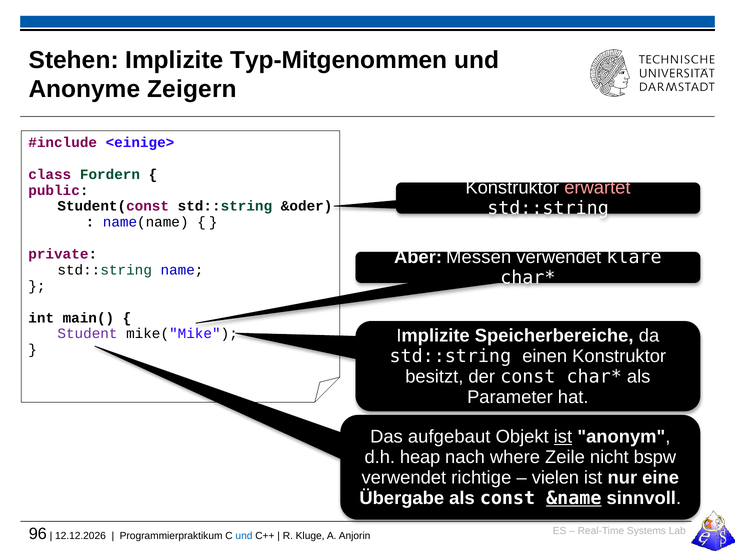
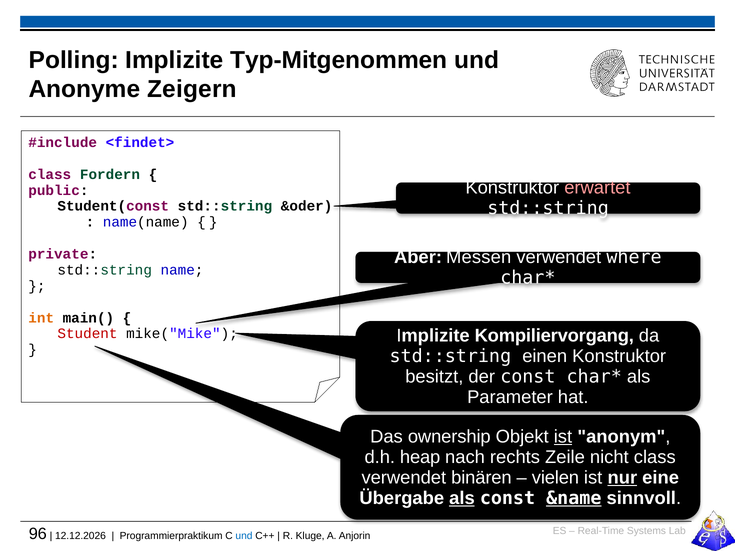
Stehen: Stehen -> Polling
<einige>: <einige> -> <findet>
klare: klare -> where
int colour: black -> orange
Speicherbereiche: Speicherbereiche -> Kompiliervorgang
Student colour: purple -> red
aufgebaut: aufgebaut -> ownership
where: where -> rechts
nicht bspw: bspw -> class
richtige: richtige -> binären
nur underline: none -> present
als at (462, 498) underline: none -> present
